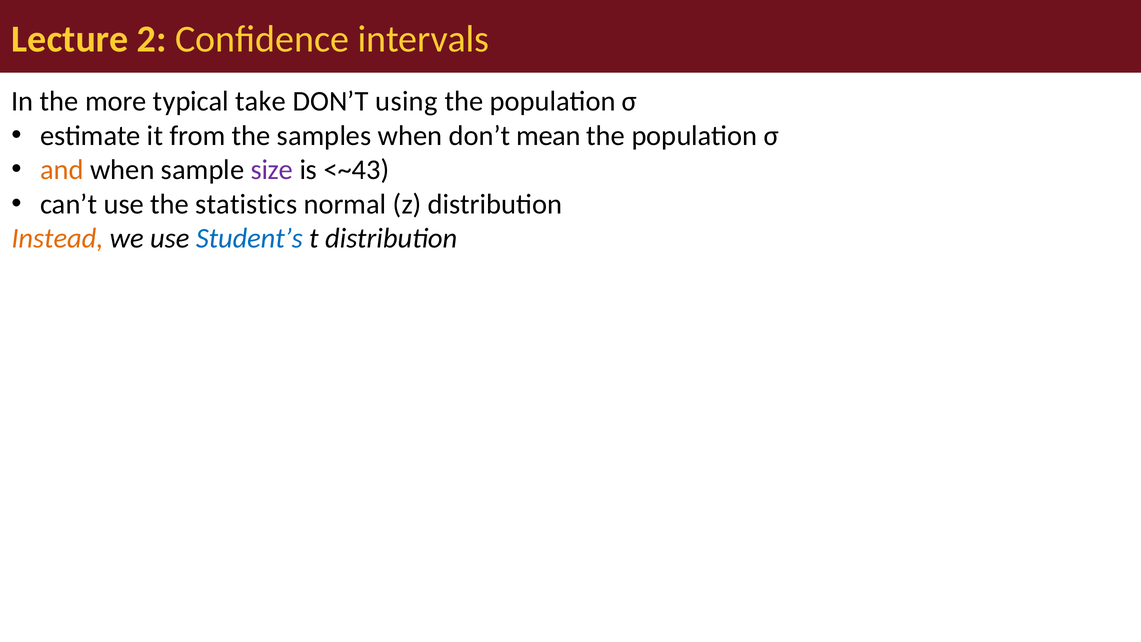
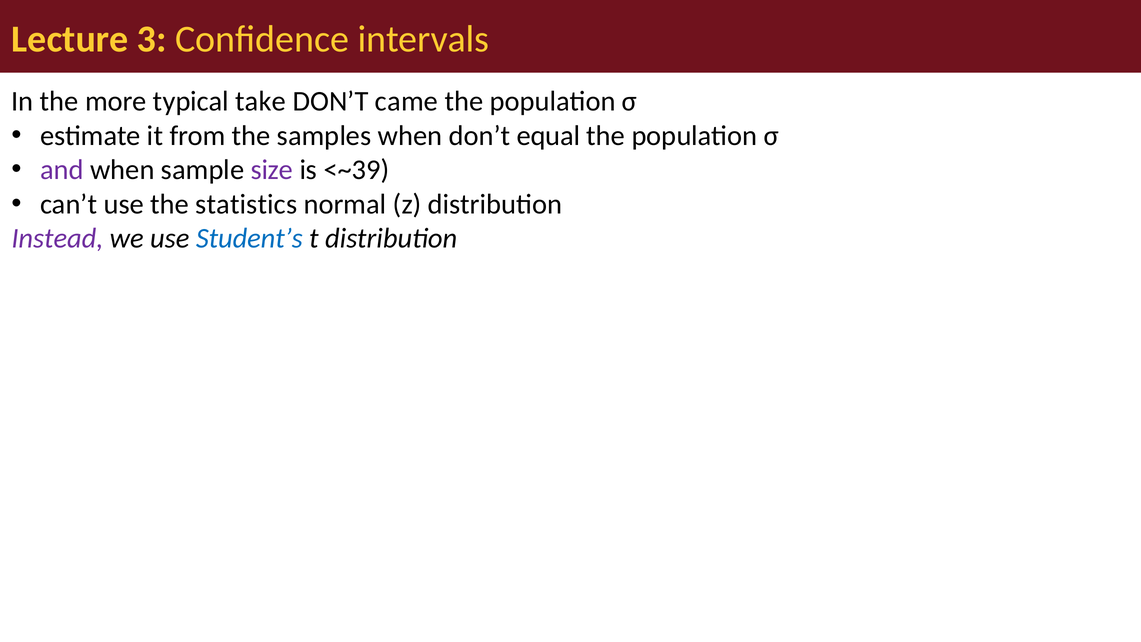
2: 2 -> 3
using: using -> came
mean: mean -> equal
and colour: orange -> purple
<~43: <~43 -> <~39
Instead colour: orange -> purple
